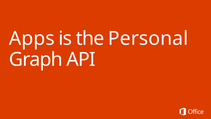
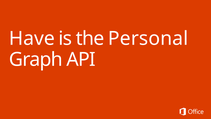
Apps: Apps -> Have
